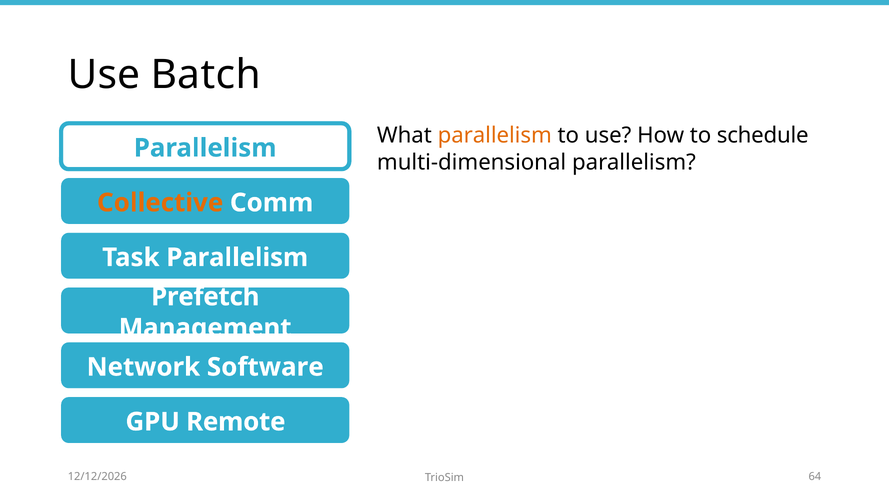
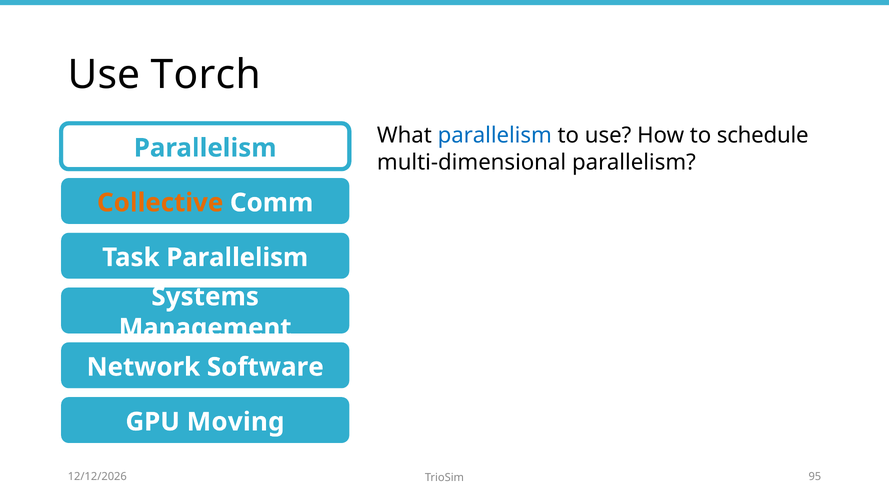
Batch: Batch -> Torch
parallelism at (495, 136) colour: orange -> blue
Prefetch: Prefetch -> Systems
Remote: Remote -> Moving
64: 64 -> 95
